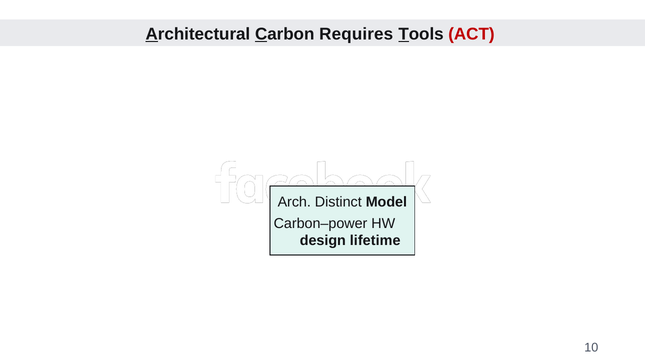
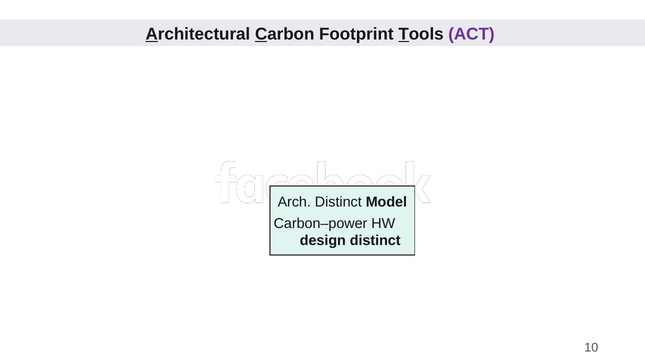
Requires: Requires -> Footprint
ACT colour: red -> purple
design lifetime: lifetime -> distinct
